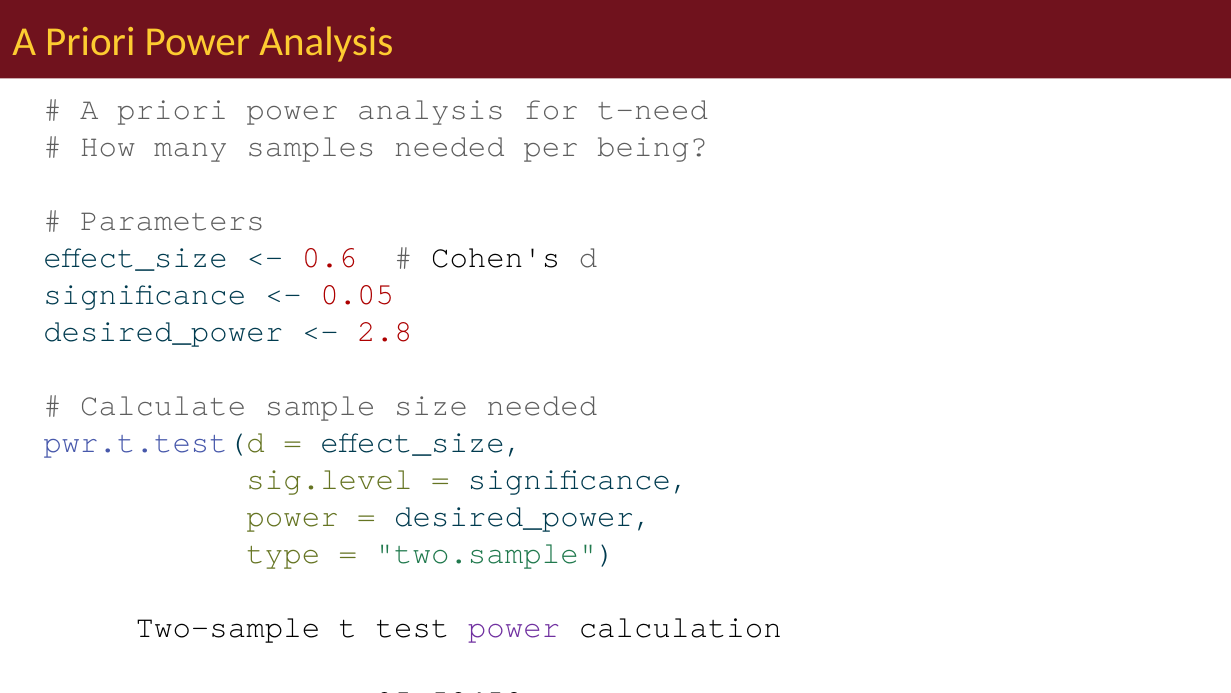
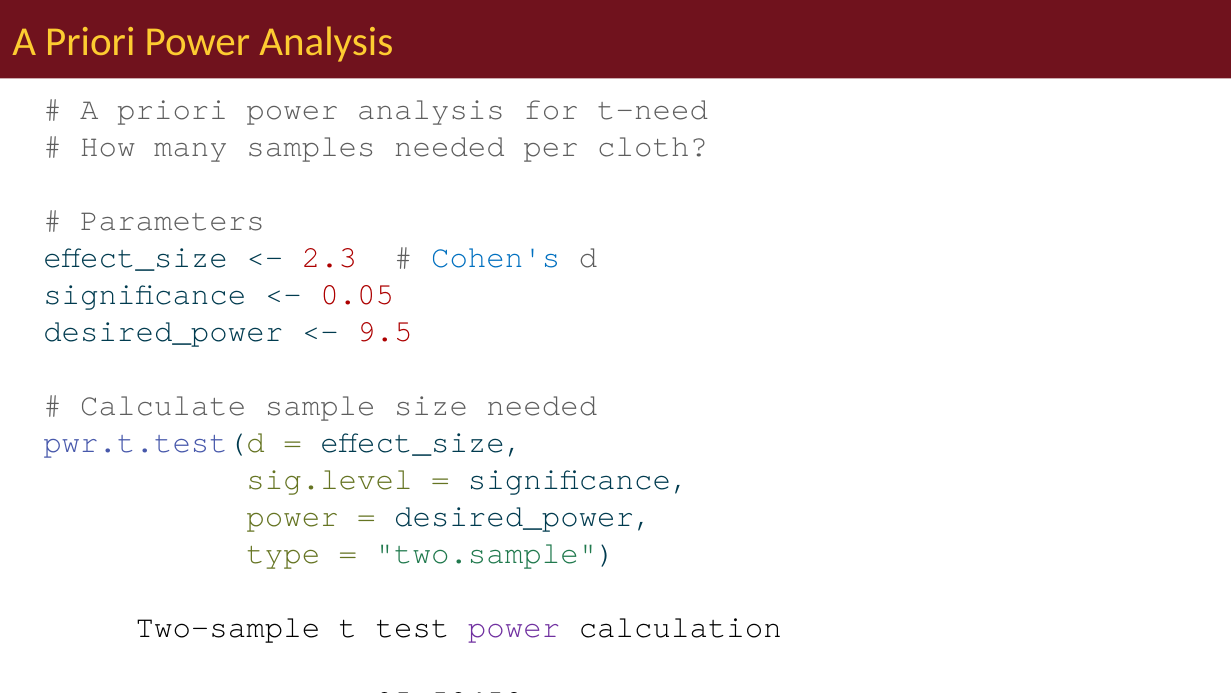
being: being -> cloth
0.6: 0.6 -> 2.3
Cohen's colour: black -> blue
2.8: 2.8 -> 9.5
